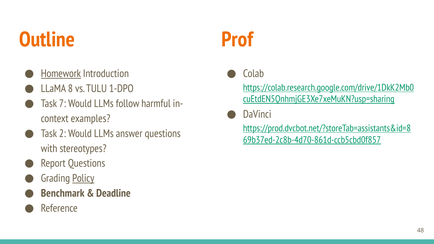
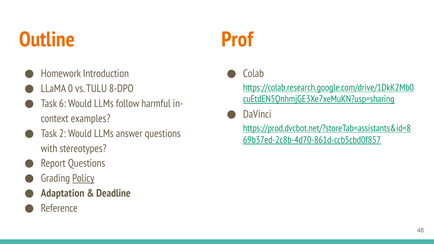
Homework underline: present -> none
8: 8 -> 0
1-DPO: 1-DPO -> 8-DPO
7: 7 -> 6
Benchmark: Benchmark -> Adaptation
